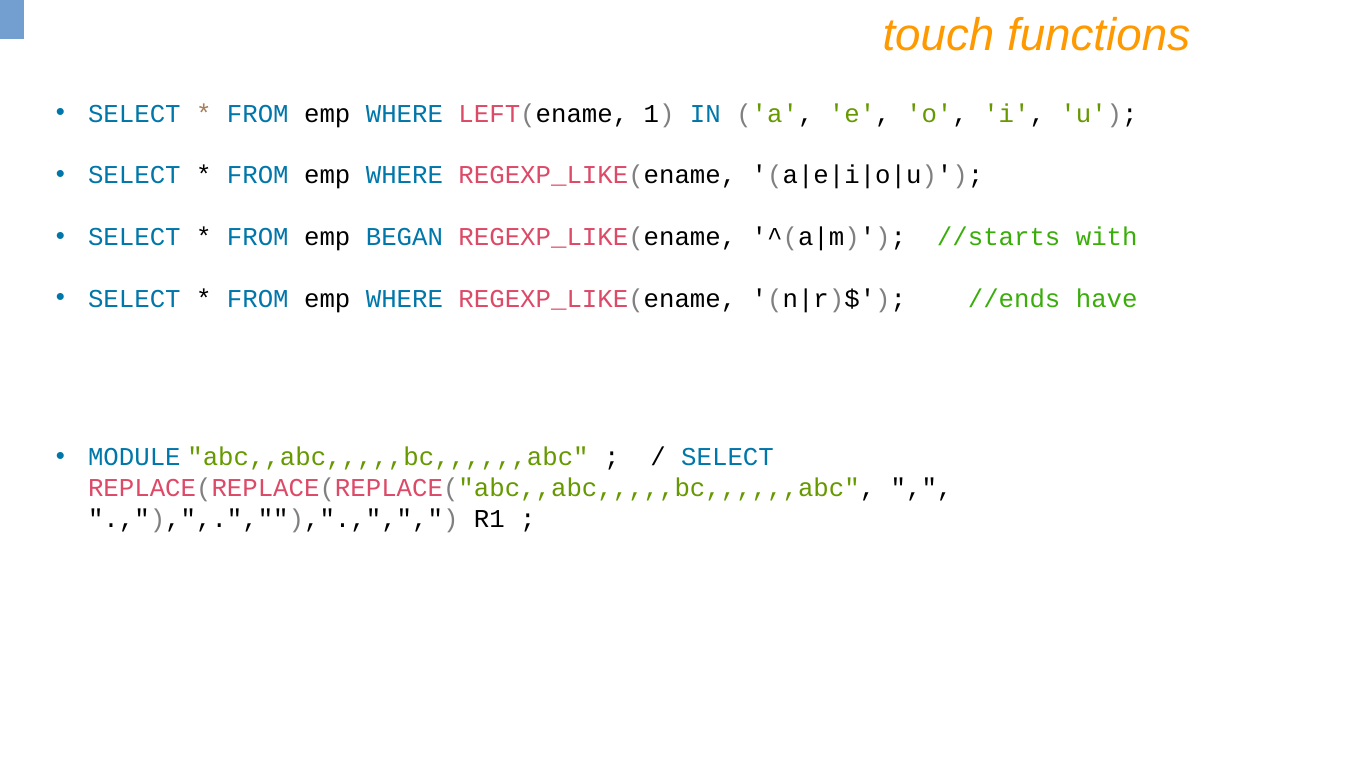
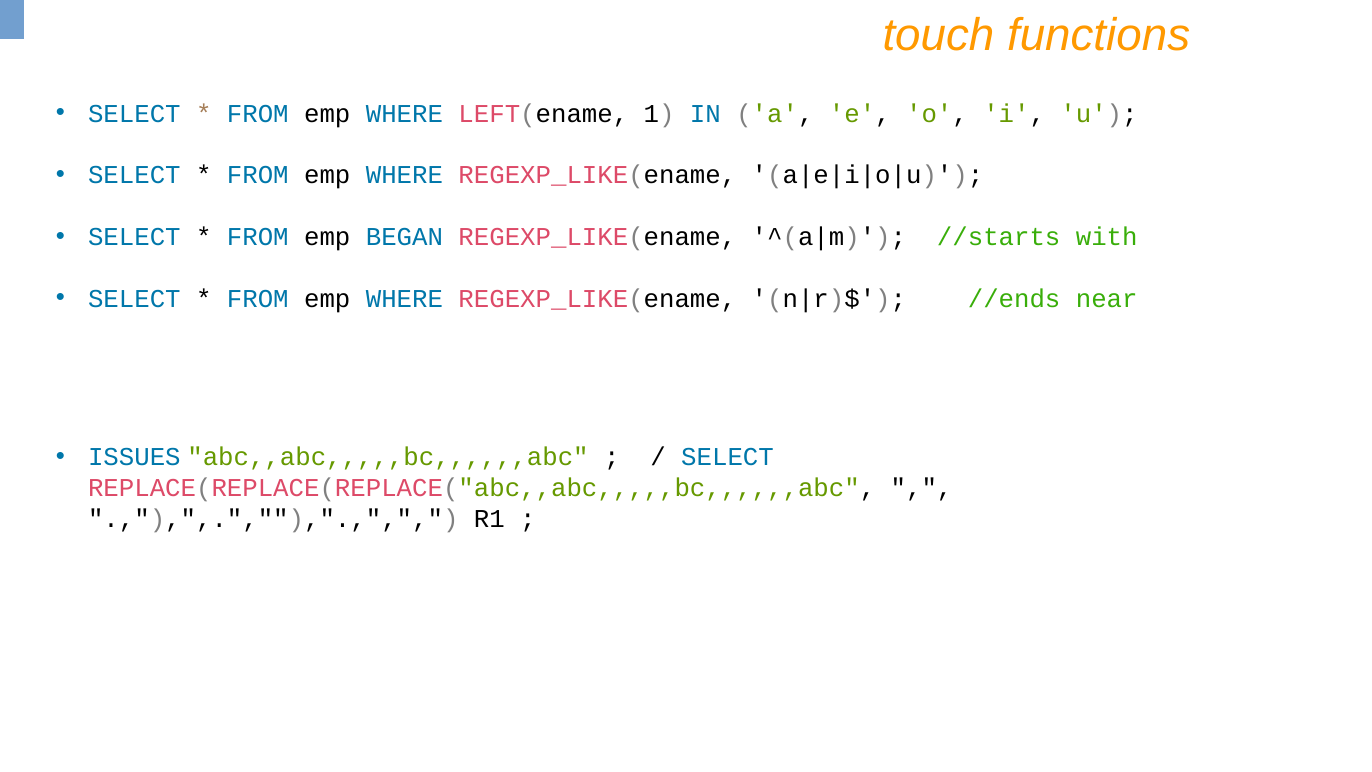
have: have -> near
MODULE: MODULE -> ISSUES
